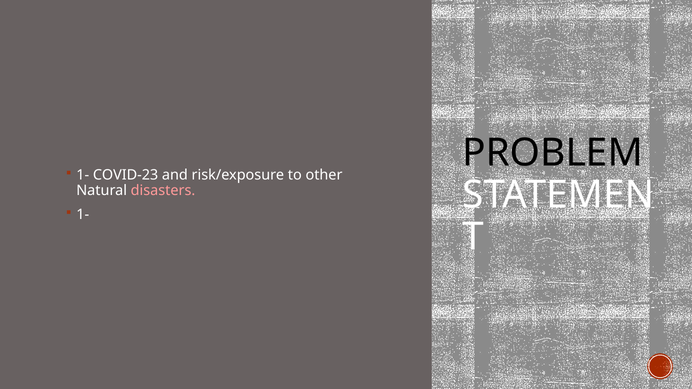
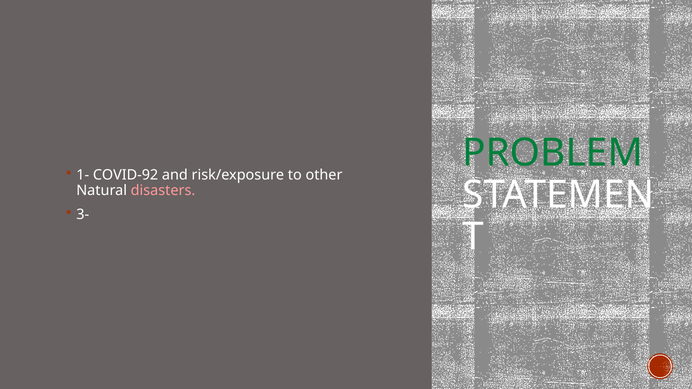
PROBLEM colour: black -> green
COVID-23: COVID-23 -> COVID-92
1- at (83, 215): 1- -> 3-
